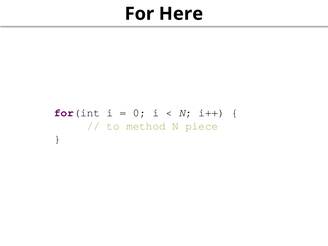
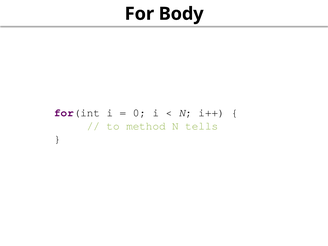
Here: Here -> Body
piece: piece -> tells
